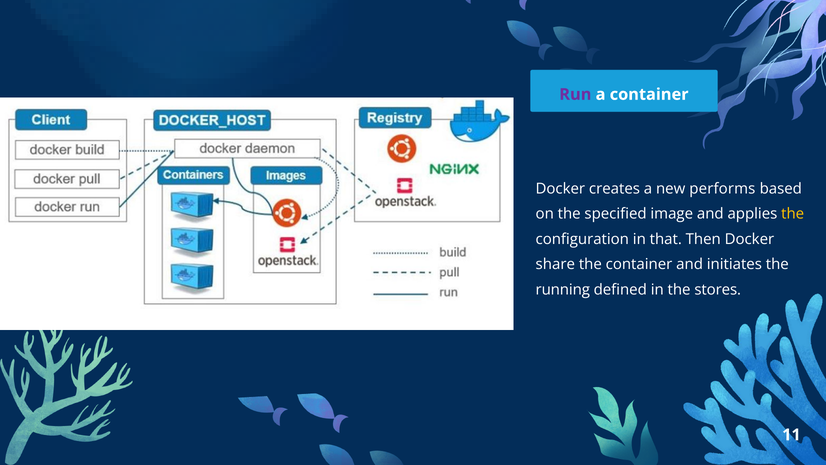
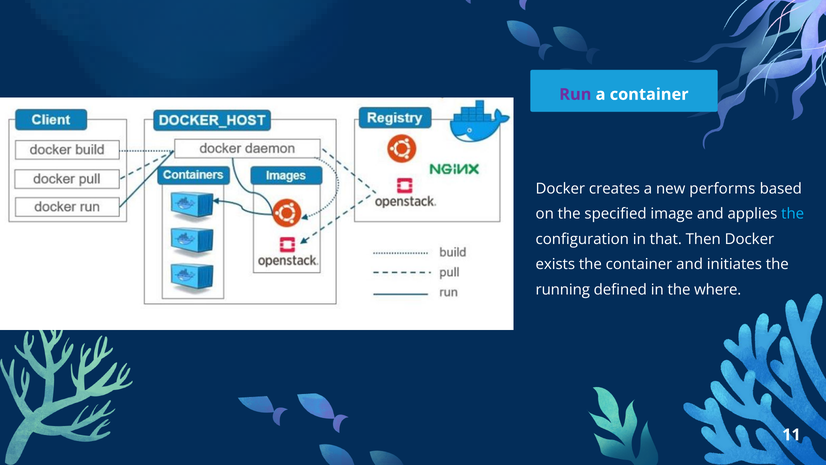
the at (793, 214) colour: yellow -> light blue
share: share -> exists
stores: stores -> where
